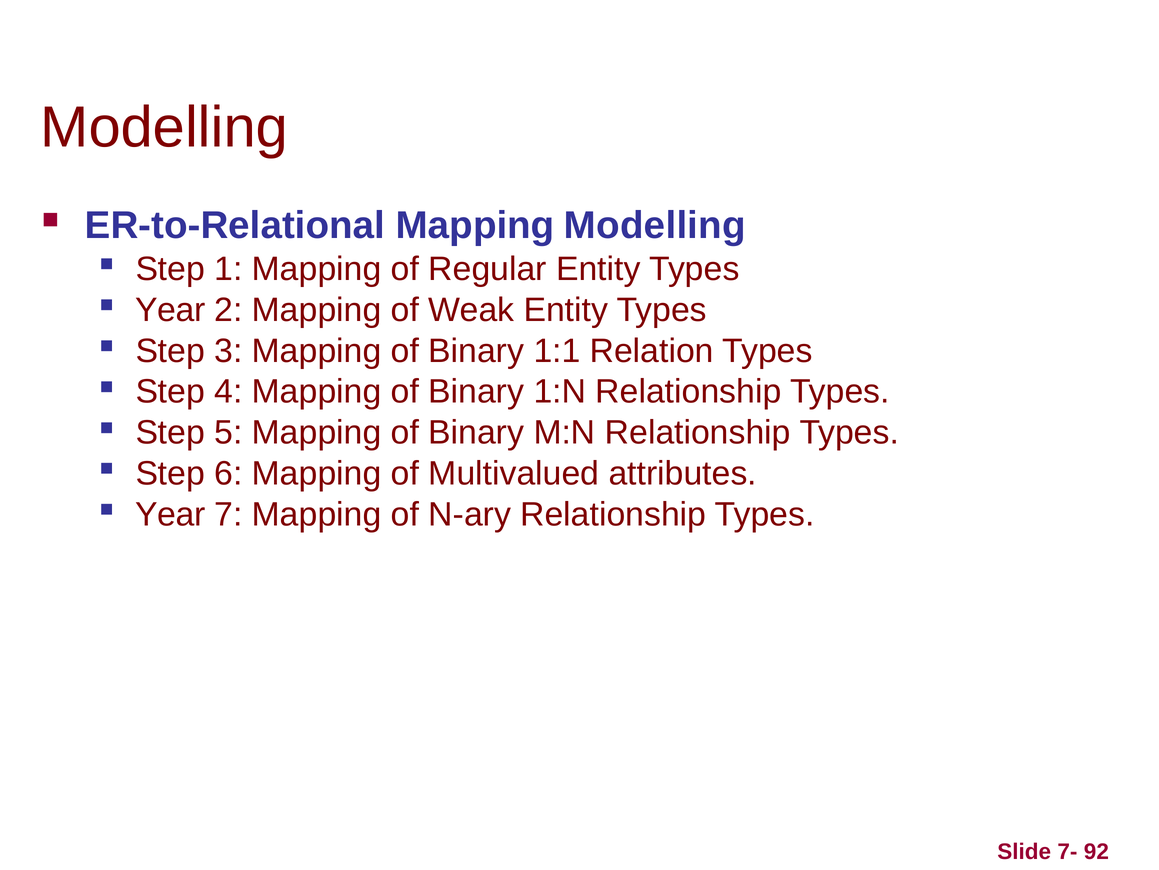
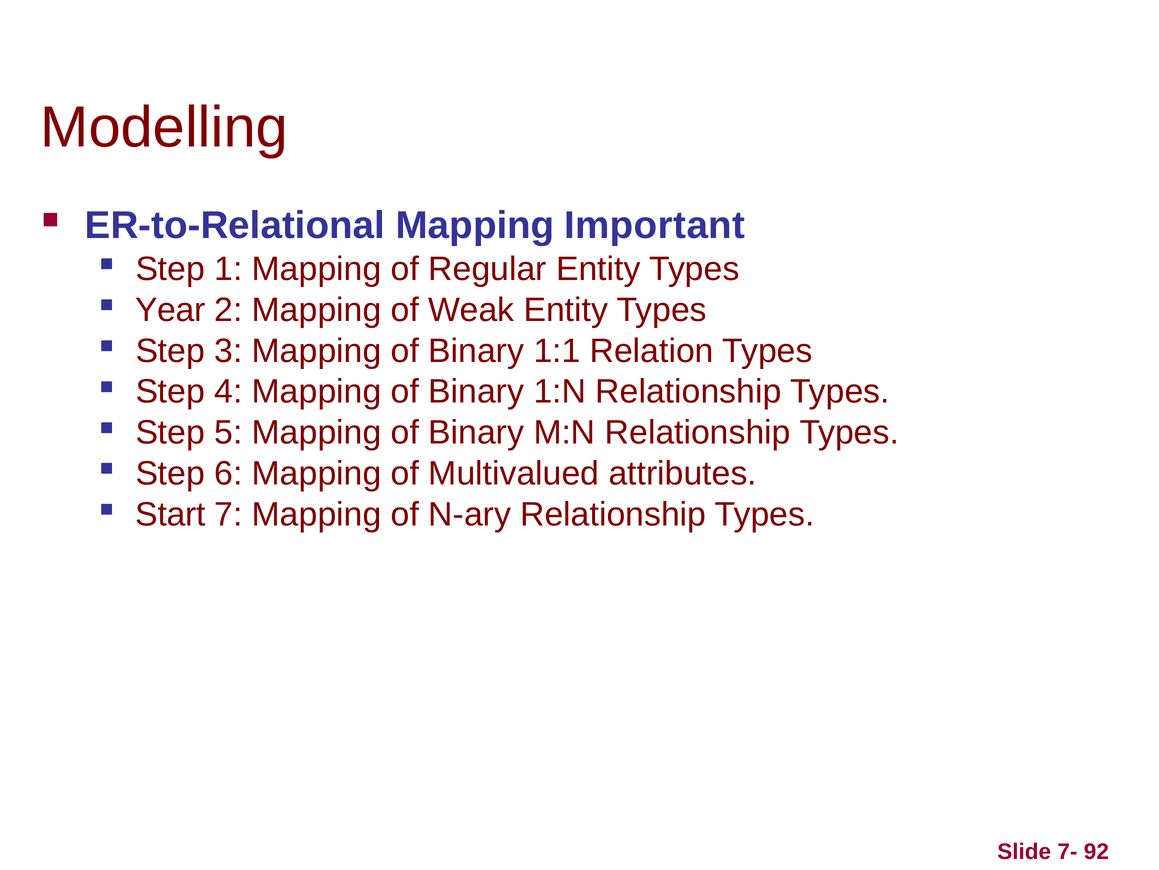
Mapping Modelling: Modelling -> Important
Year at (170, 514): Year -> Start
